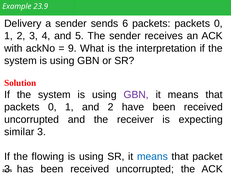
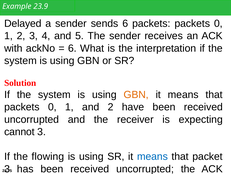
Delivery: Delivery -> Delayed
9 at (72, 48): 9 -> 6
GBN at (136, 94) colour: purple -> orange
similar: similar -> cannot
